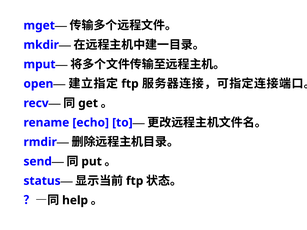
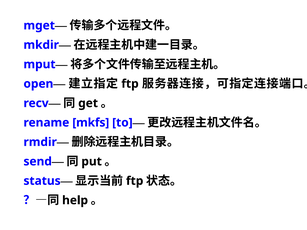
echo: echo -> mkfs
